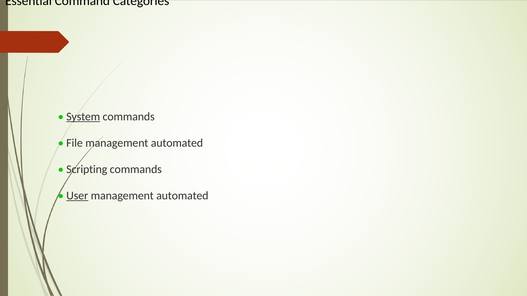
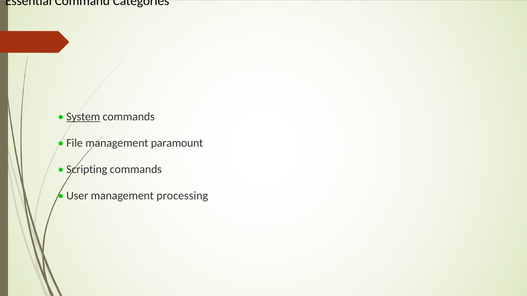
File management automated: automated -> paramount
User underline: present -> none
automated at (182, 196): automated -> processing
